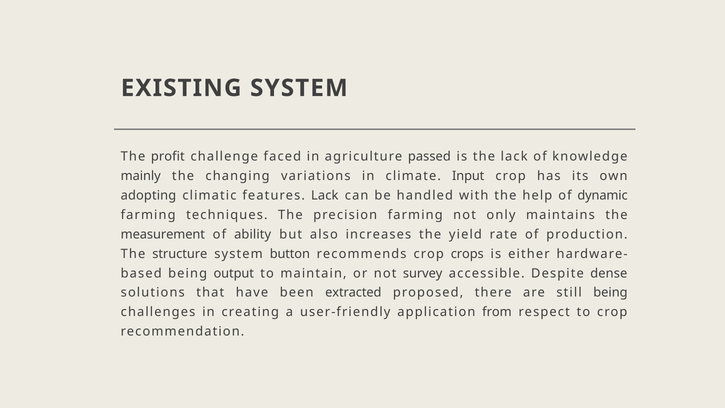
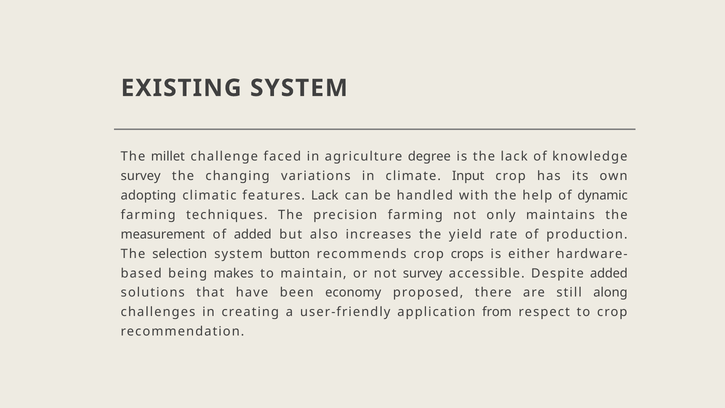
profit: profit -> millet
passed: passed -> degree
mainly at (141, 176): mainly -> survey
of ability: ability -> added
structure: structure -> selection
output: output -> makes
Despite dense: dense -> added
extracted: extracted -> economy
still being: being -> along
